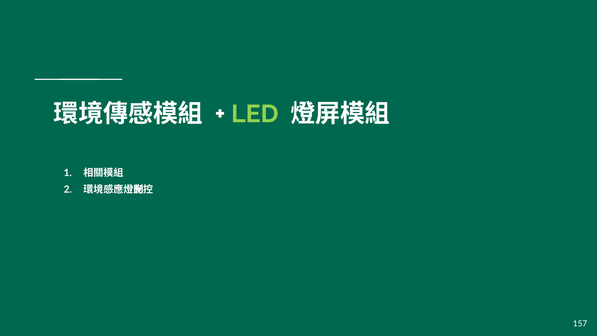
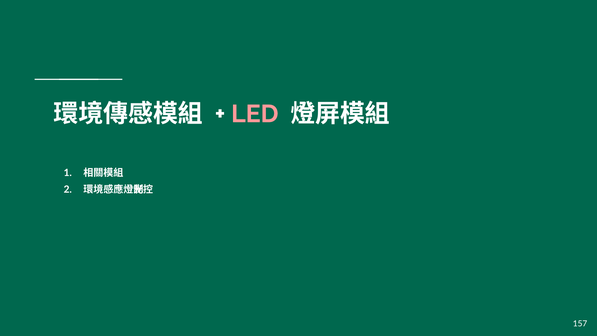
LED colour: light green -> pink
